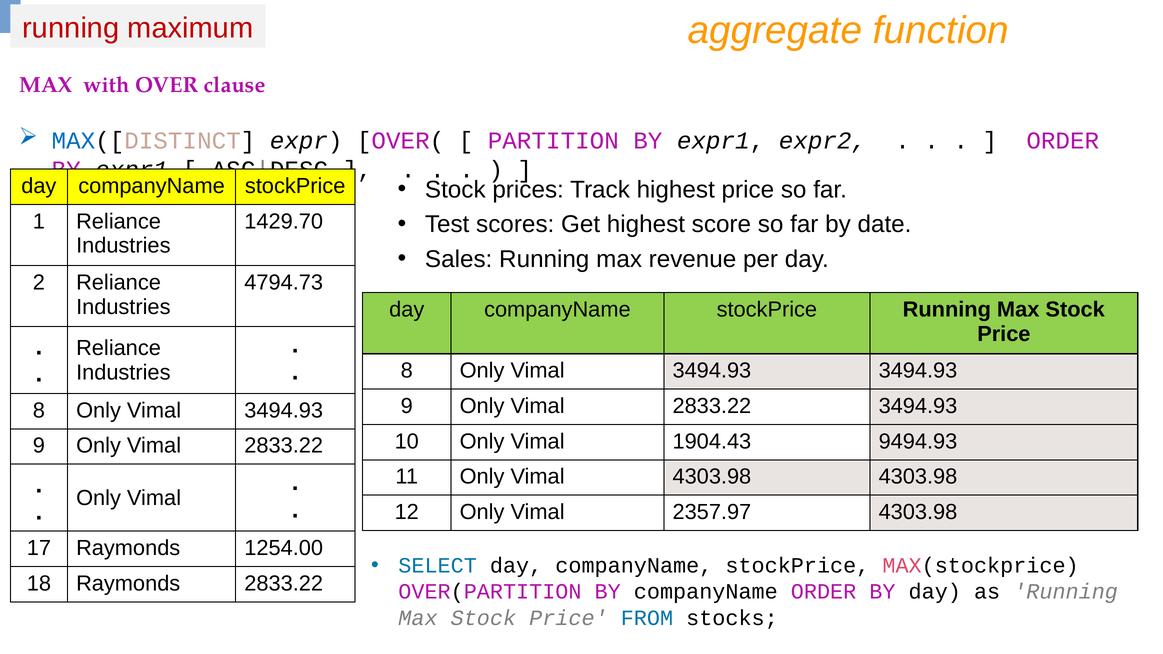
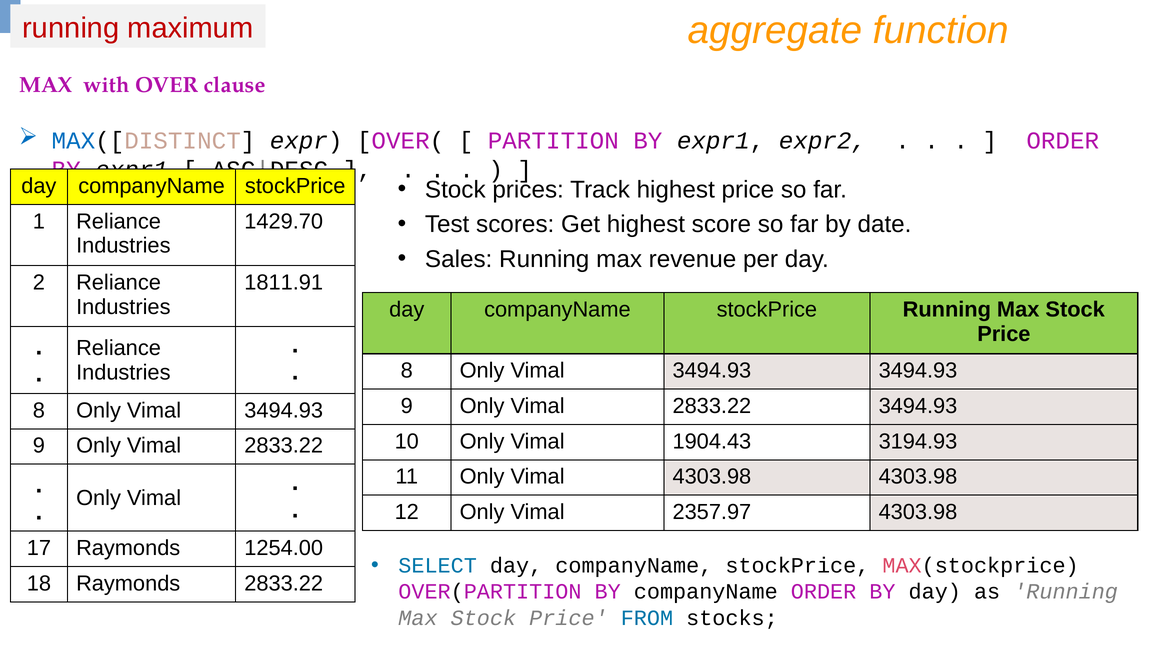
4794.73: 4794.73 -> 1811.91
9494.93: 9494.93 -> 3194.93
